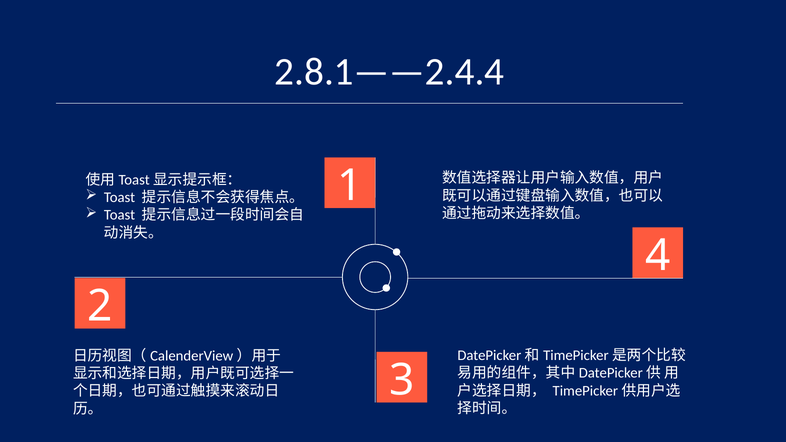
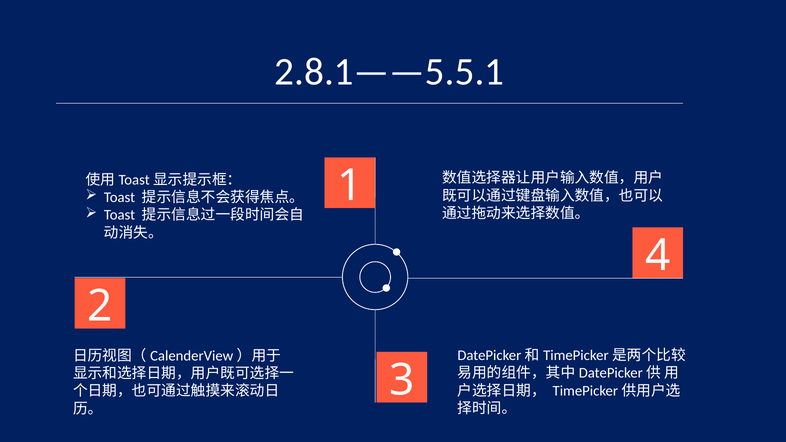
2.8.1——2.4.4: 2.8.1——2.4.4 -> 2.8.1——5.5.1
